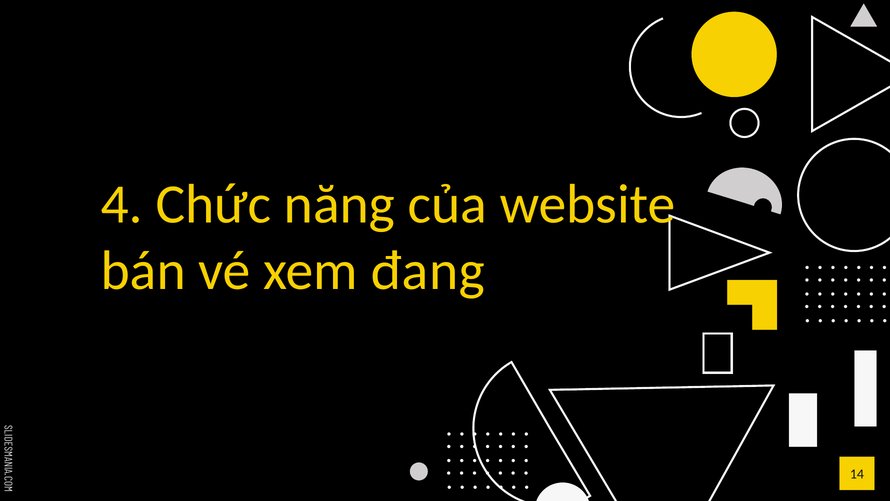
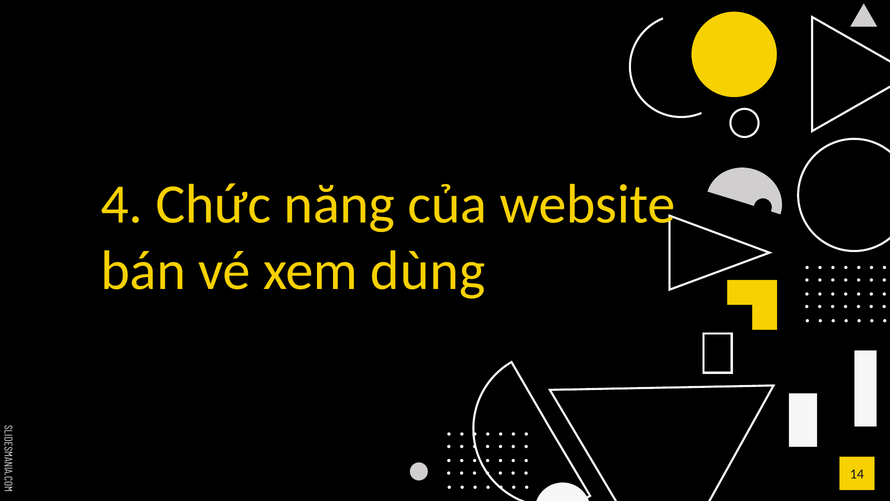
đang: đang -> dùng
